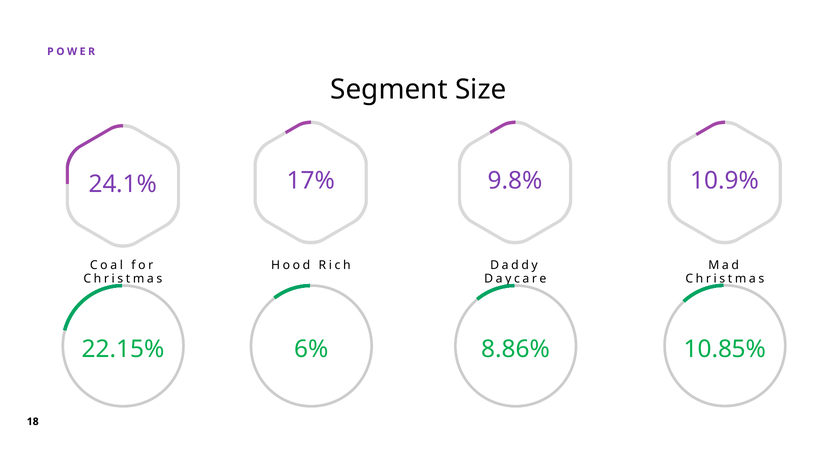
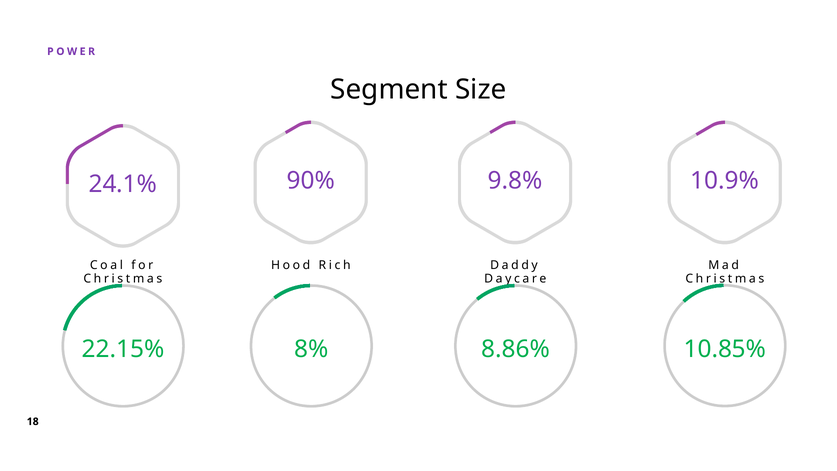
17%: 17% -> 90%
6%: 6% -> 8%
